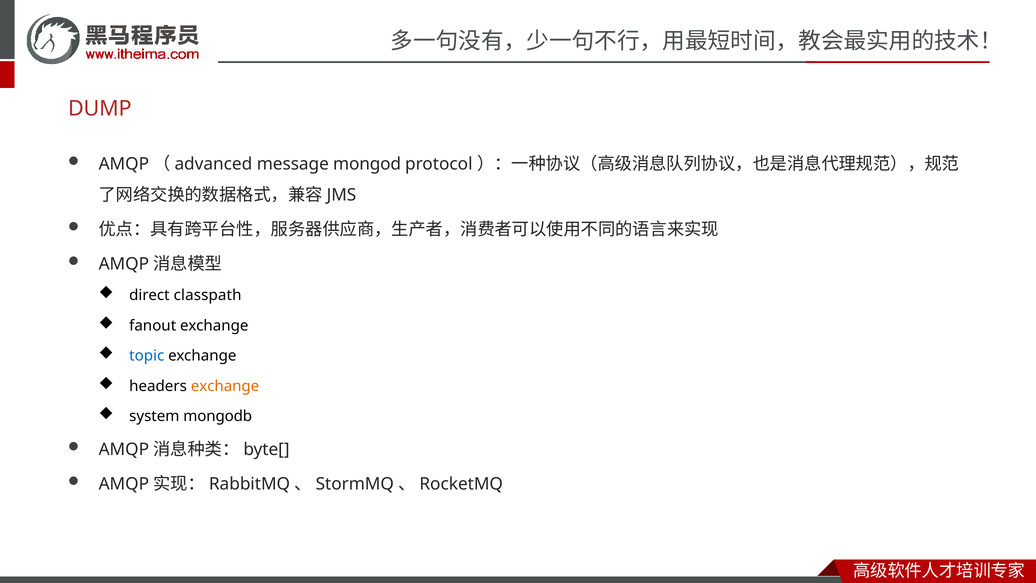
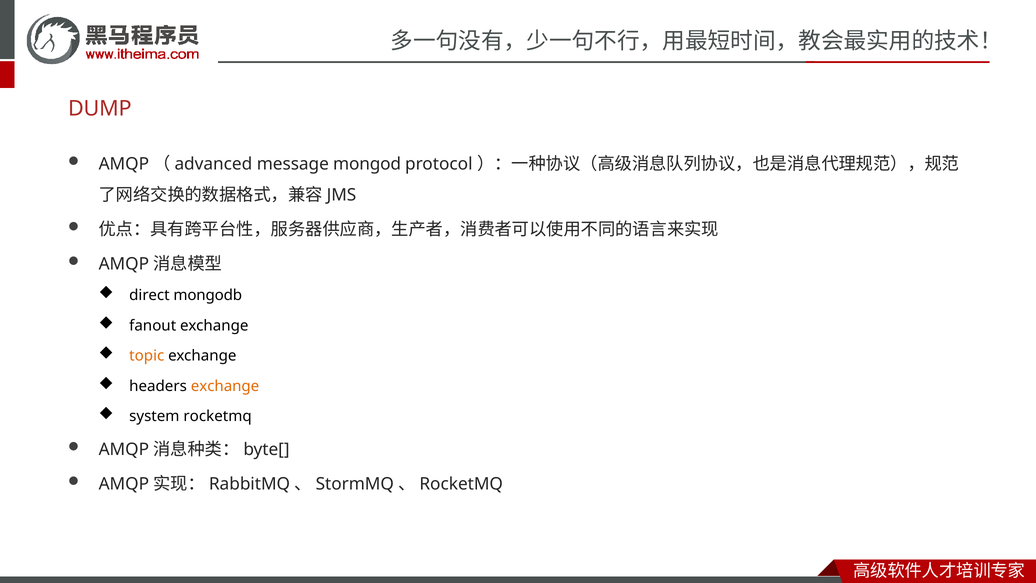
classpath: classpath -> mongodb
topic colour: blue -> orange
mongodb: mongodb -> rocketmq
